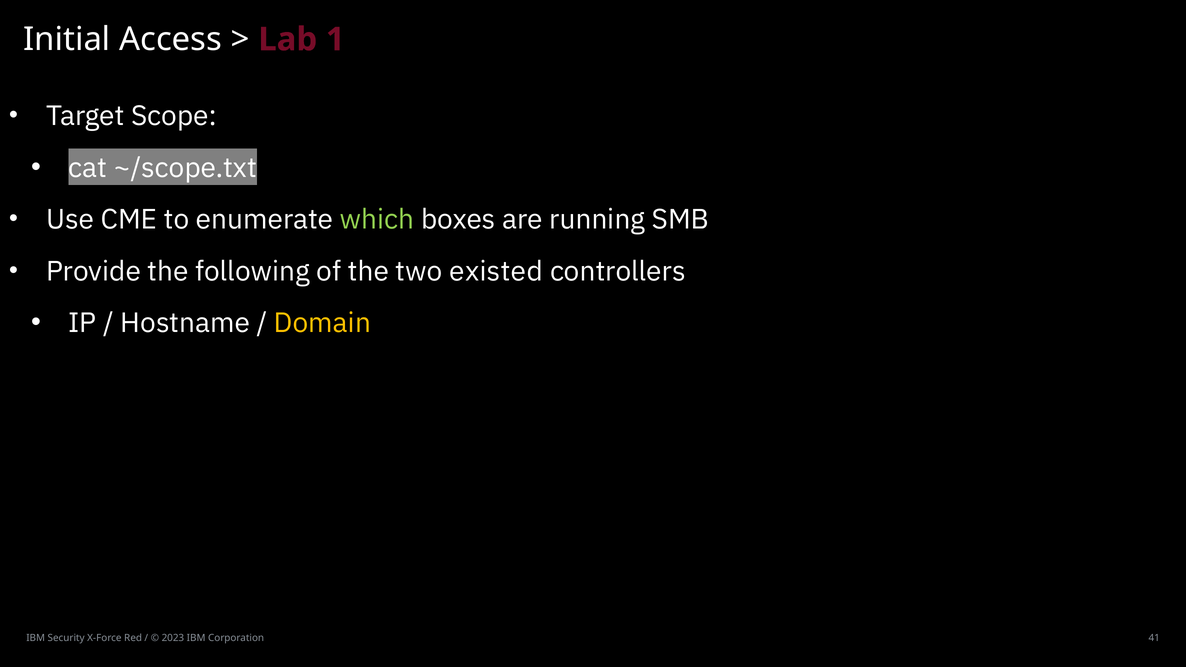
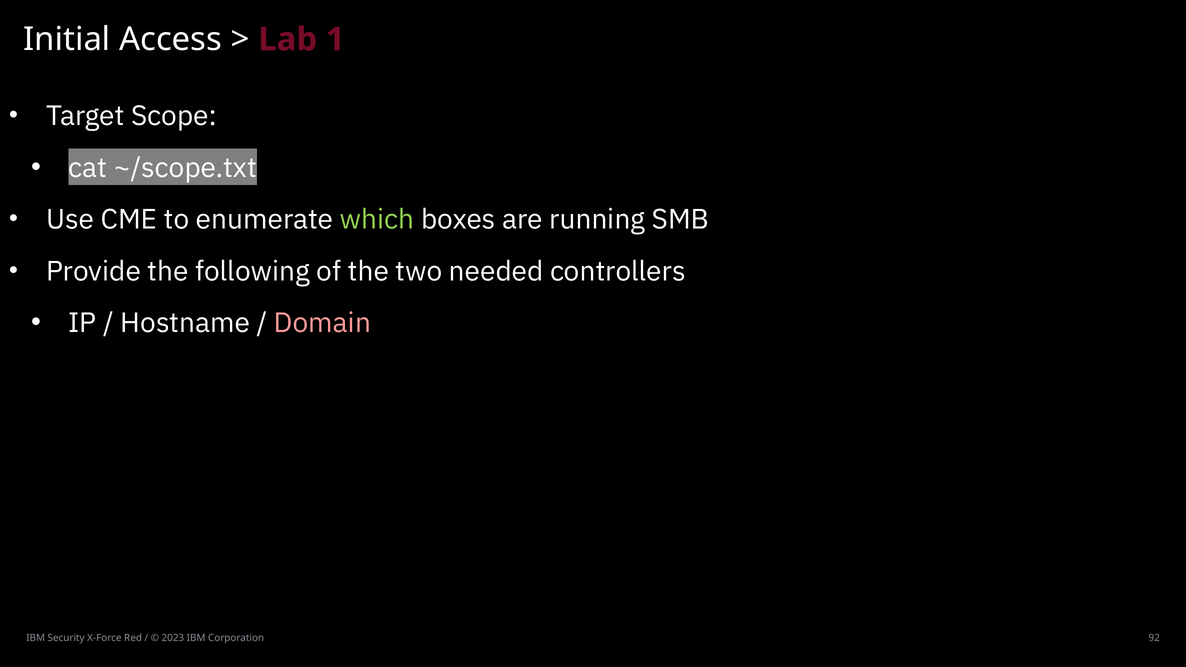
existed: existed -> needed
Domain colour: yellow -> pink
41: 41 -> 92
